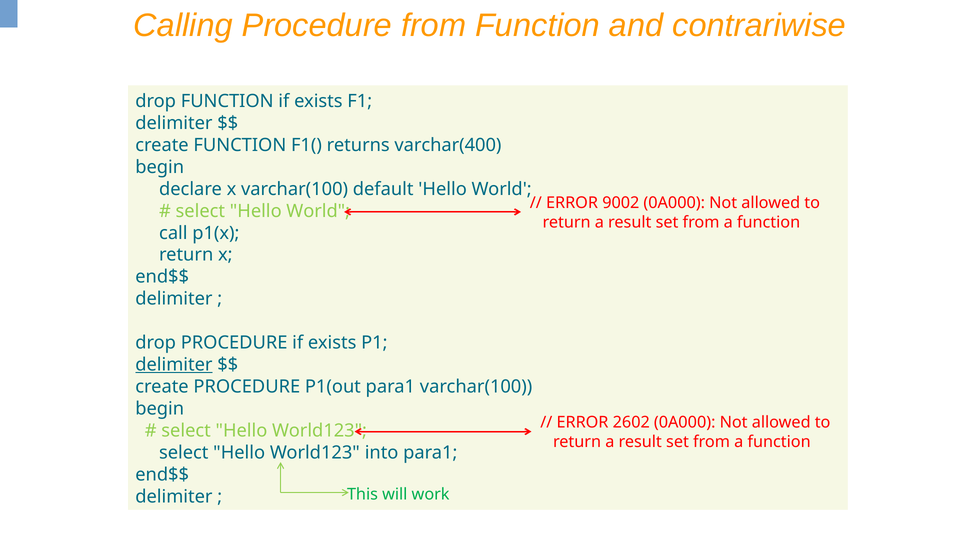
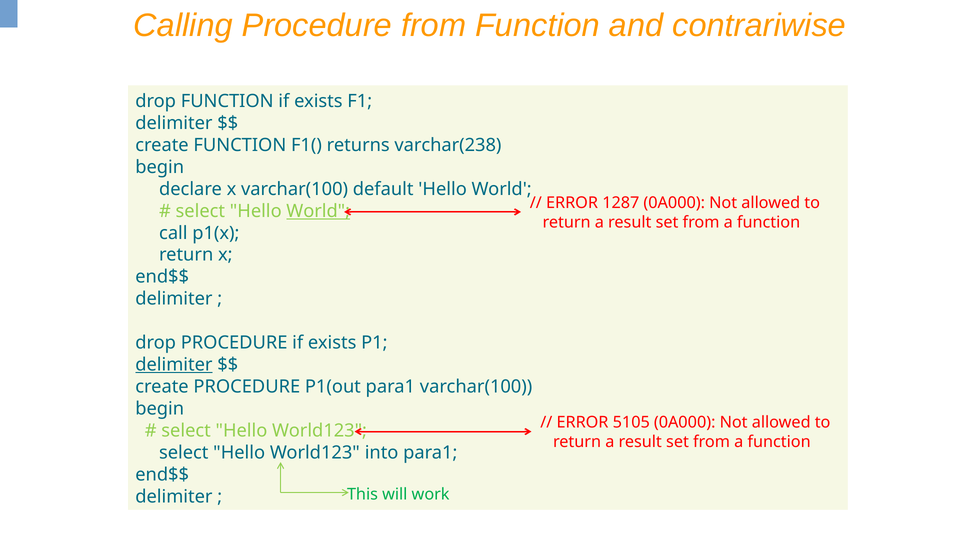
varchar(400: varchar(400 -> varchar(238
9002: 9002 -> 1287
World at (318, 211) underline: none -> present
2602: 2602 -> 5105
